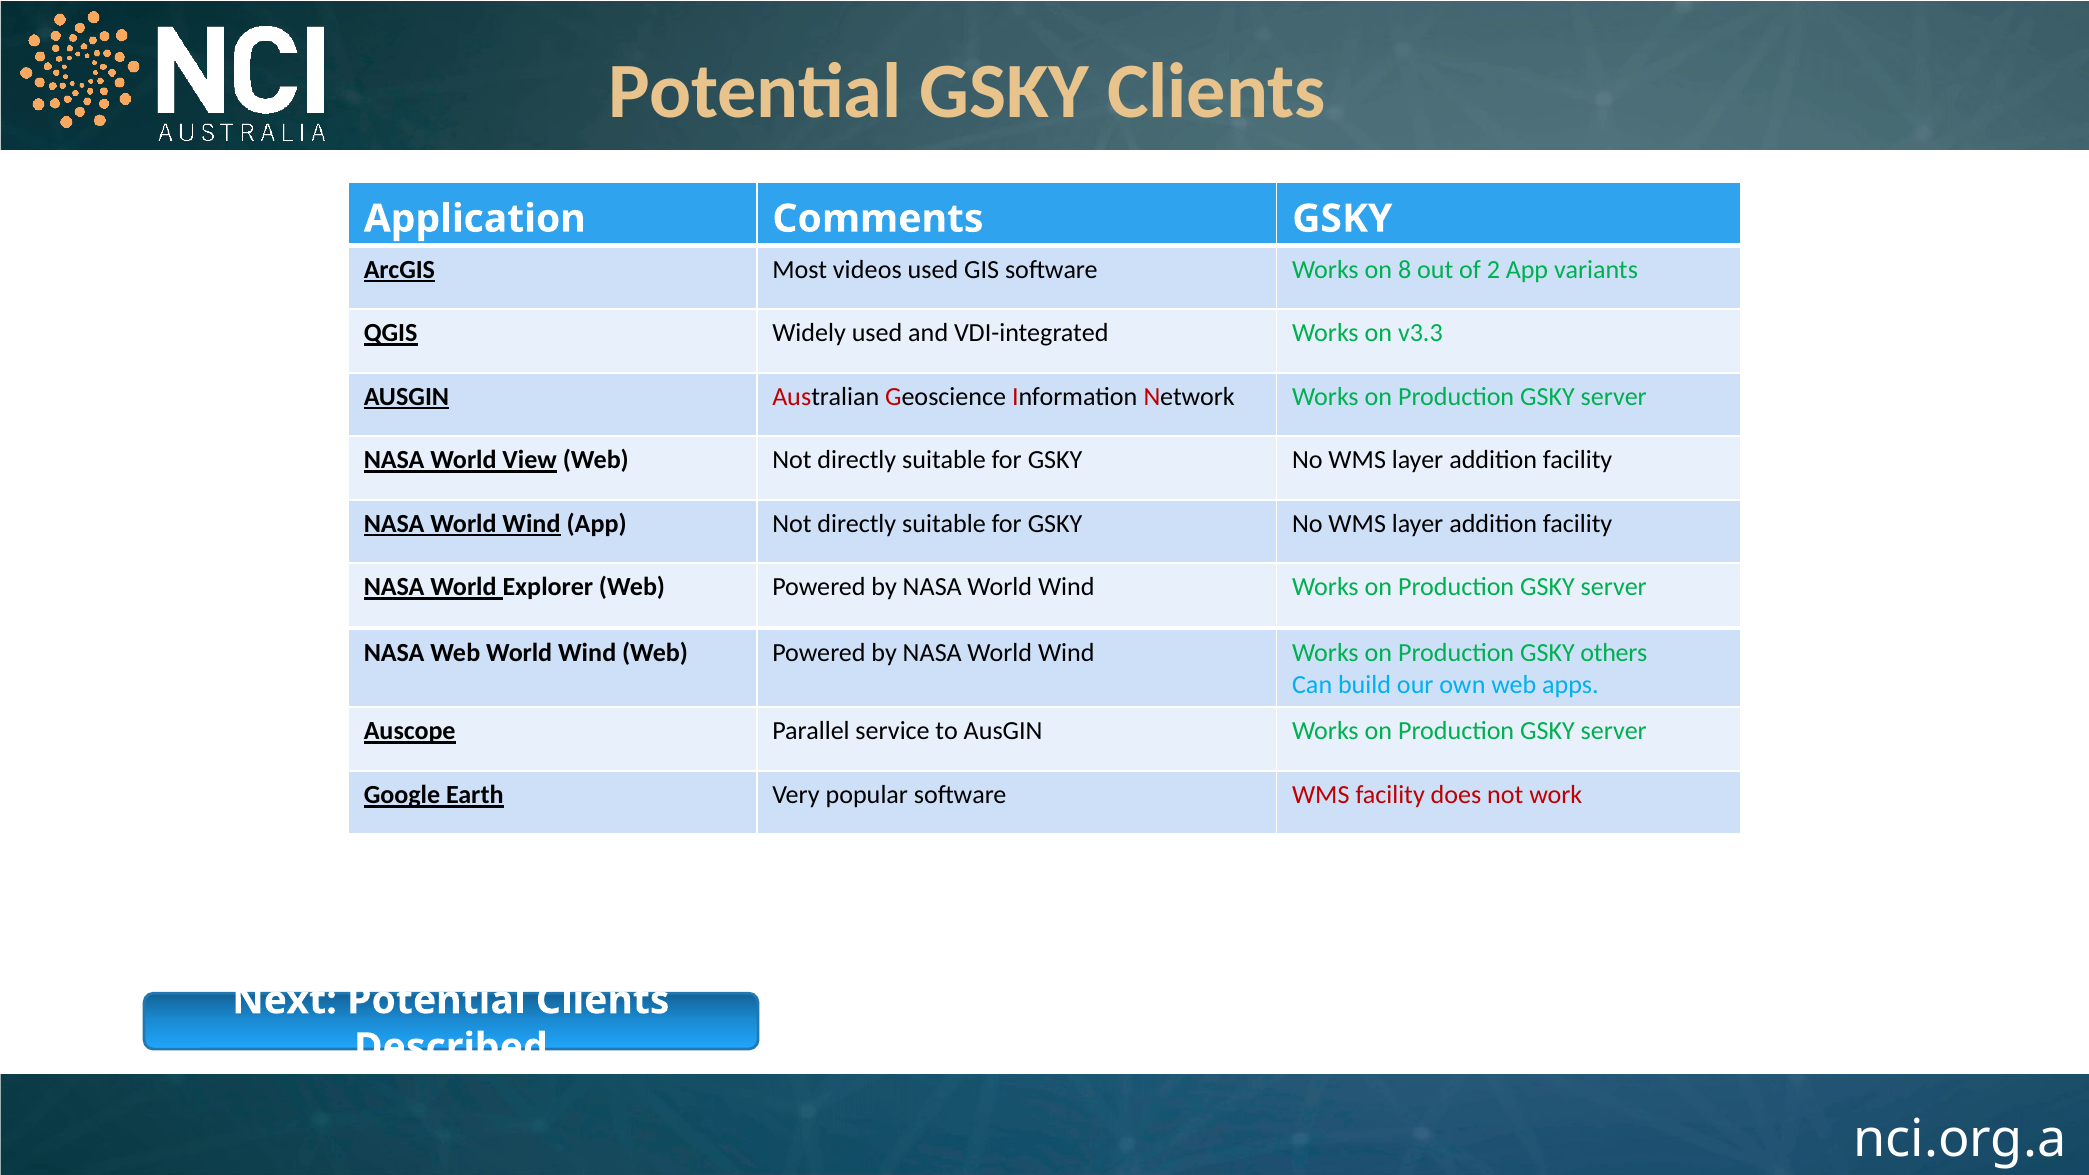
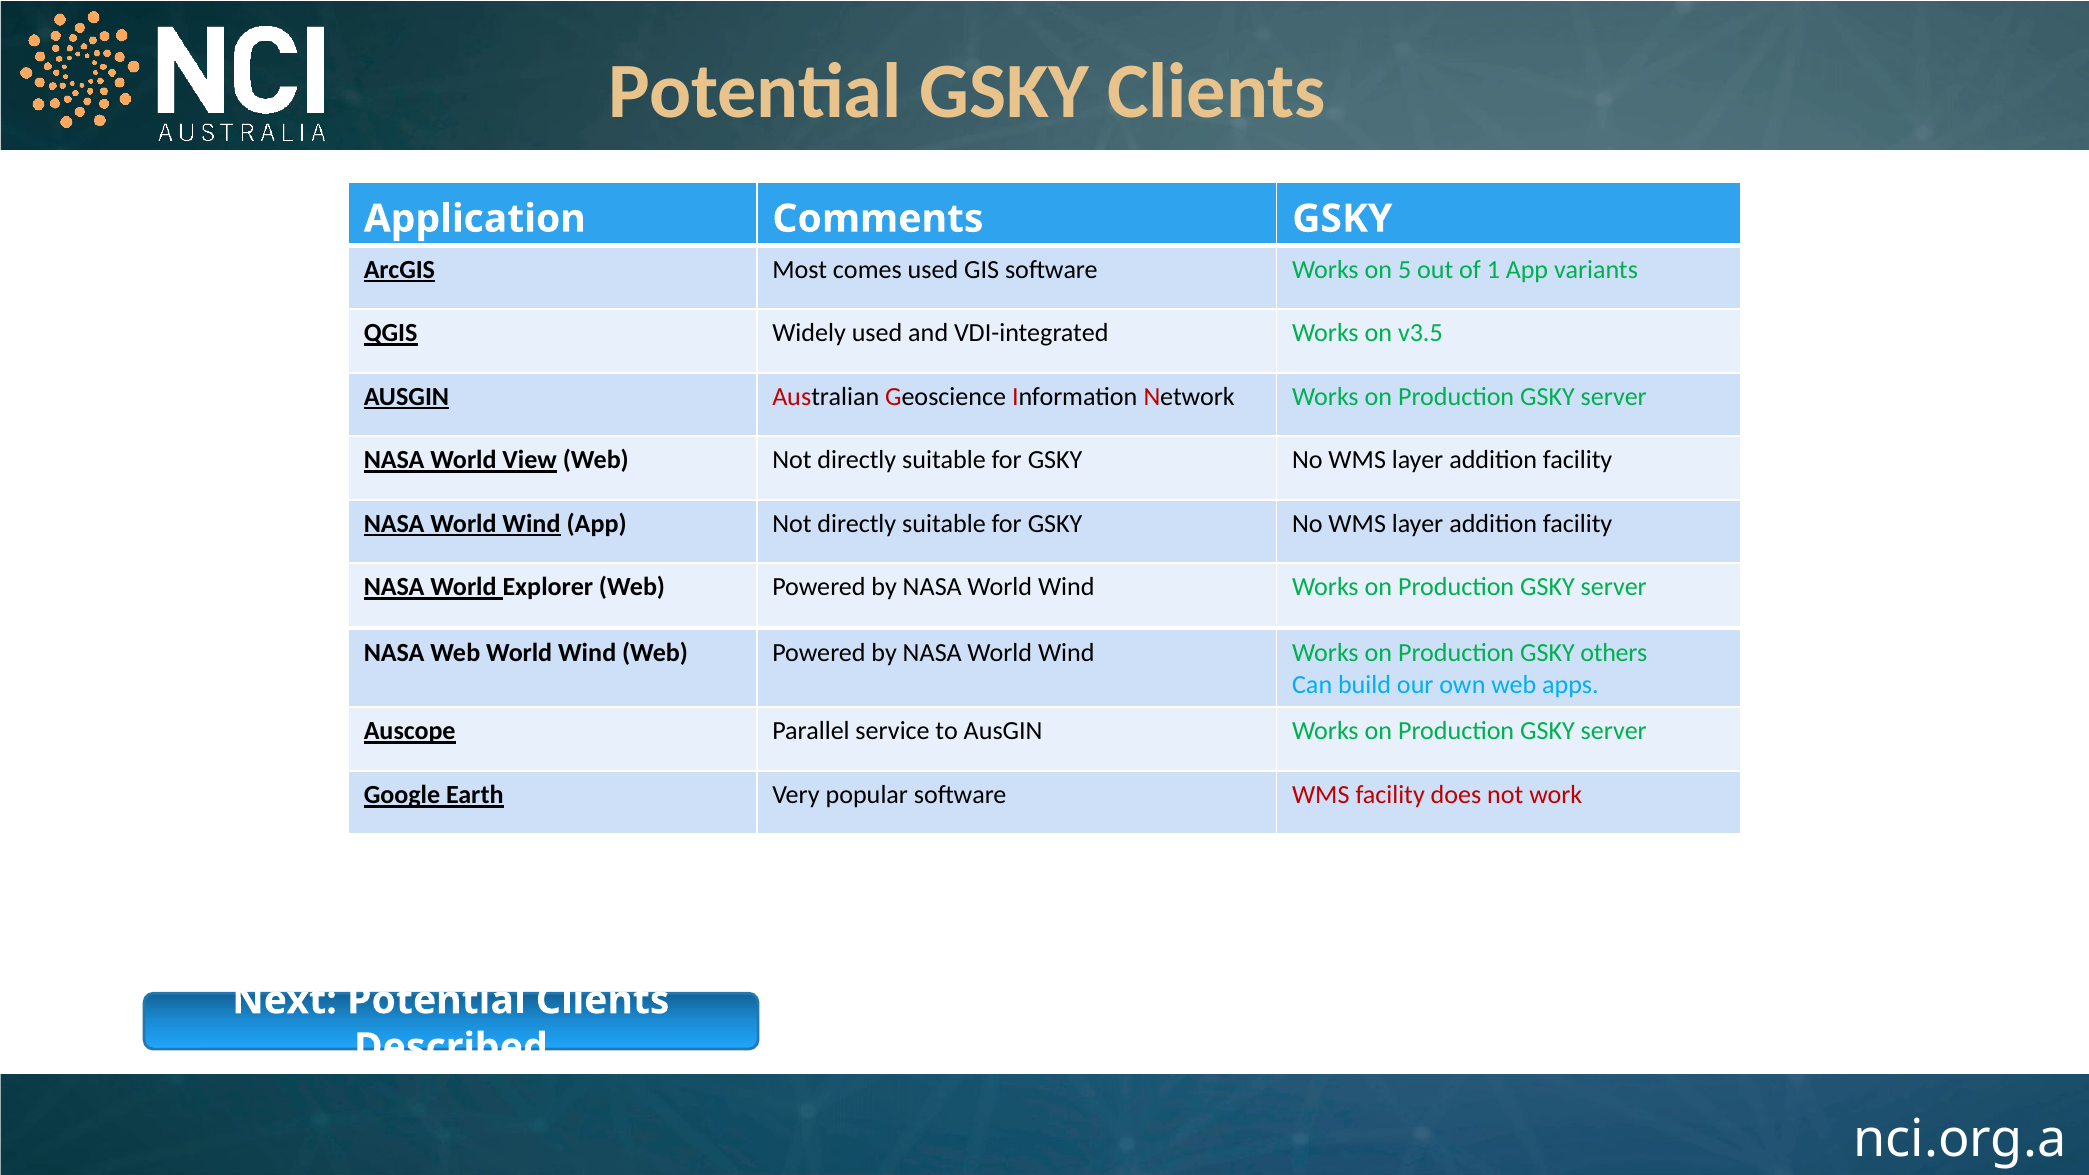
videos: videos -> comes
8: 8 -> 5
2: 2 -> 1
v3.3: v3.3 -> v3.5
